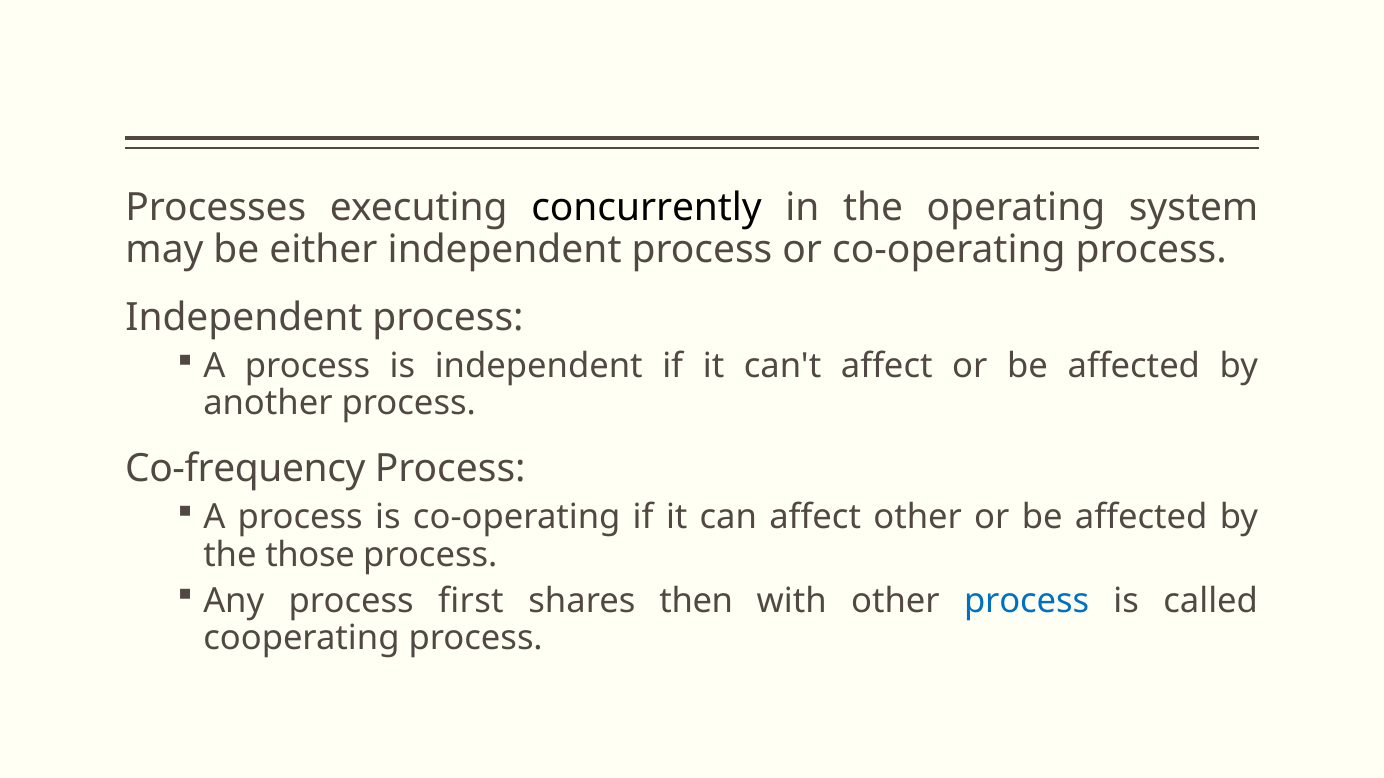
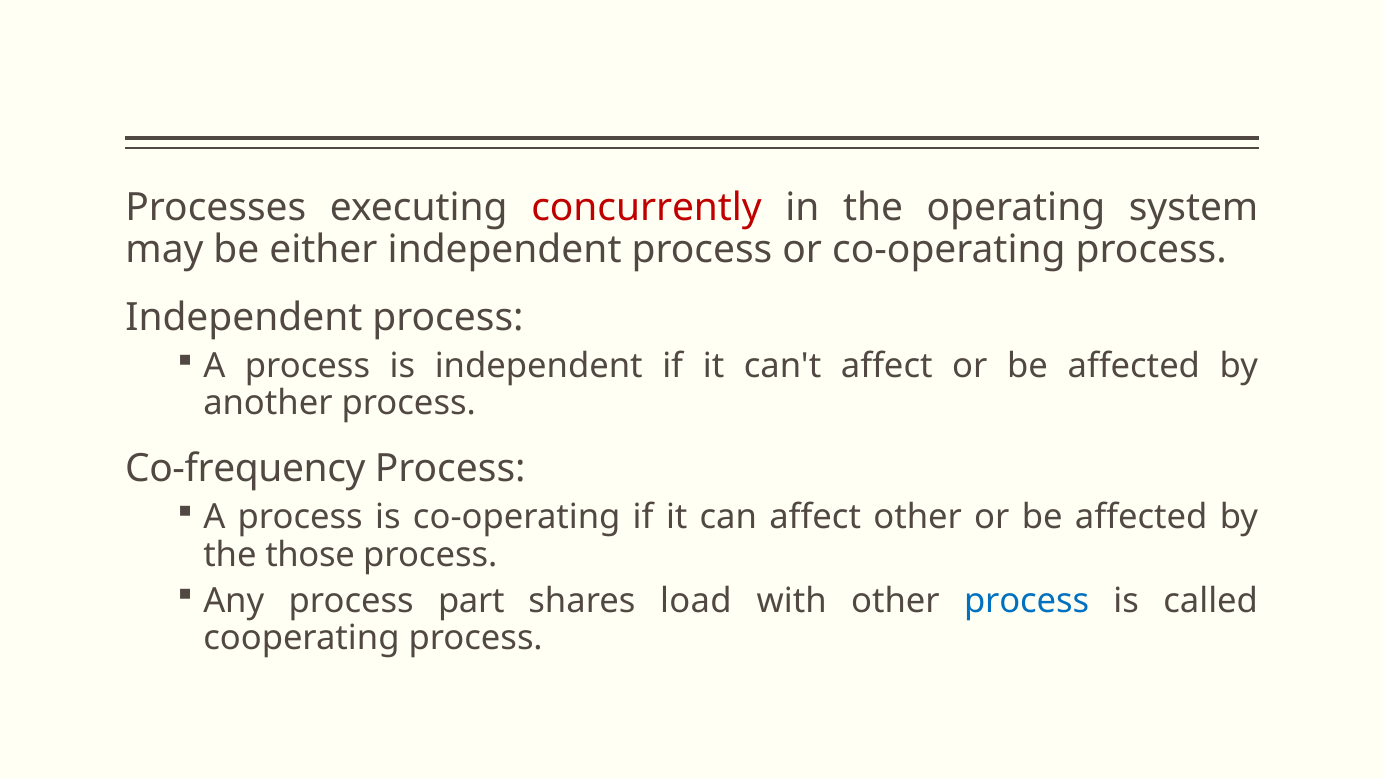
concurrently colour: black -> red
first: first -> part
then: then -> load
